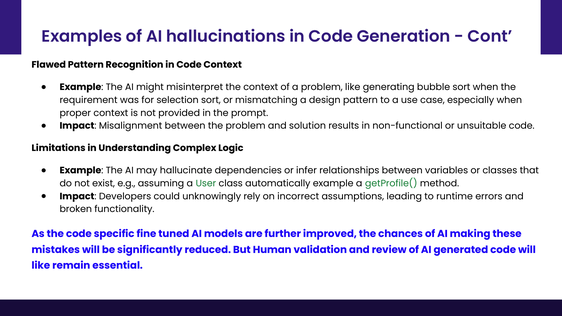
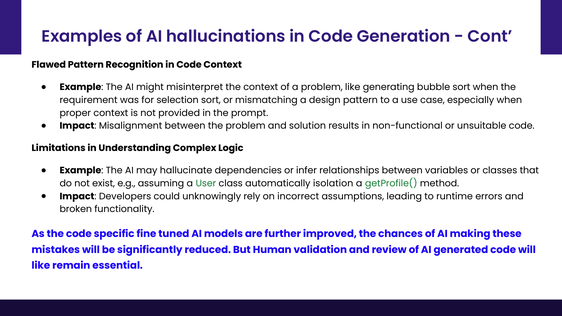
automatically example: example -> isolation
